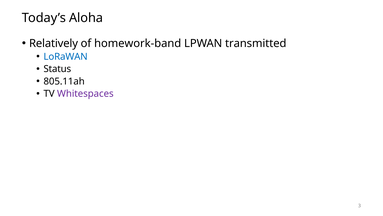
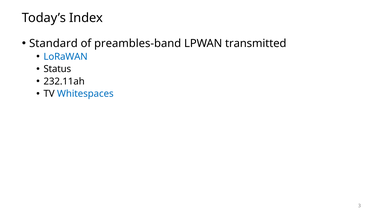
Aloha: Aloha -> Index
Relatively: Relatively -> Standard
homework-band: homework-band -> preambles-band
805.11ah: 805.11ah -> 232.11ah
Whitespaces colour: purple -> blue
